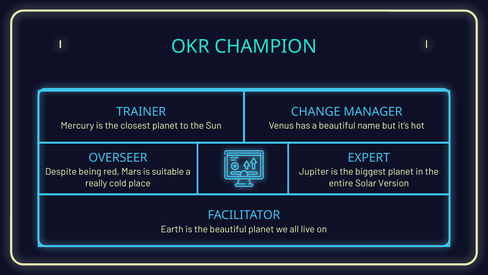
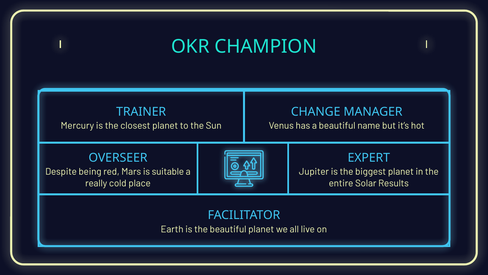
Version: Version -> Results
